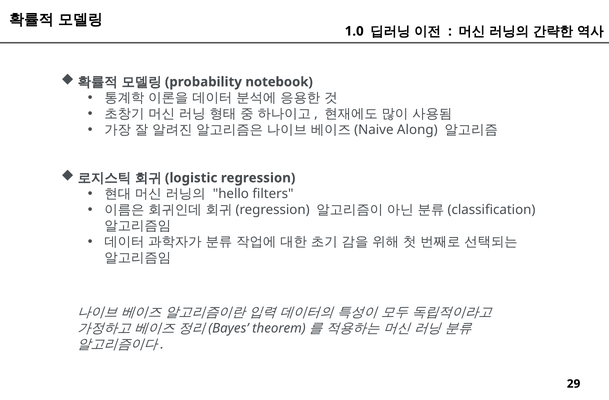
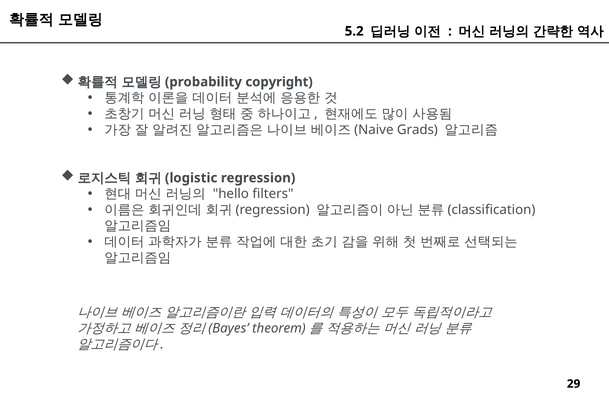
1.0: 1.0 -> 5.2
notebook: notebook -> copyright
Along: Along -> Grads
